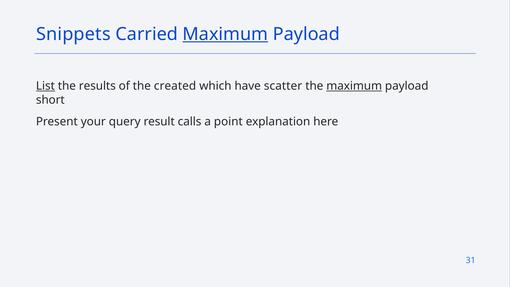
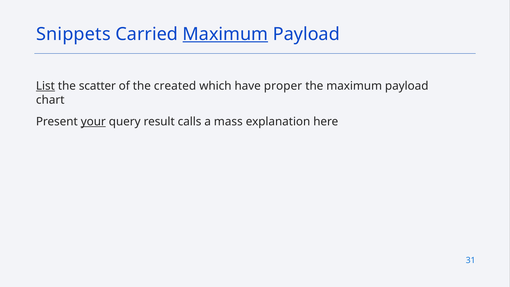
results: results -> scatter
scatter: scatter -> proper
maximum at (354, 86) underline: present -> none
short: short -> chart
your underline: none -> present
point: point -> mass
